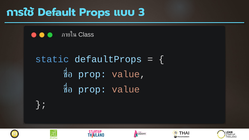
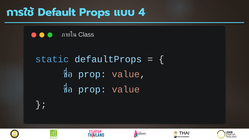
3: 3 -> 4
